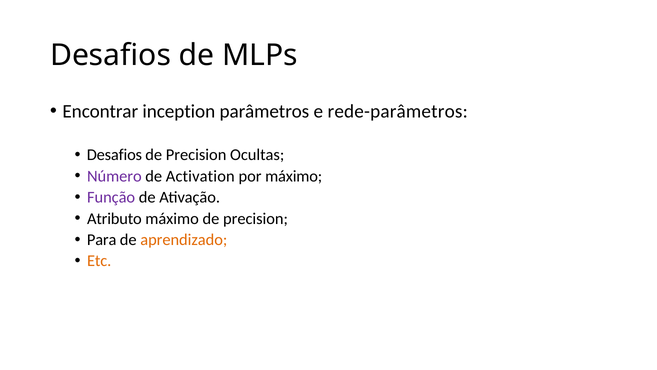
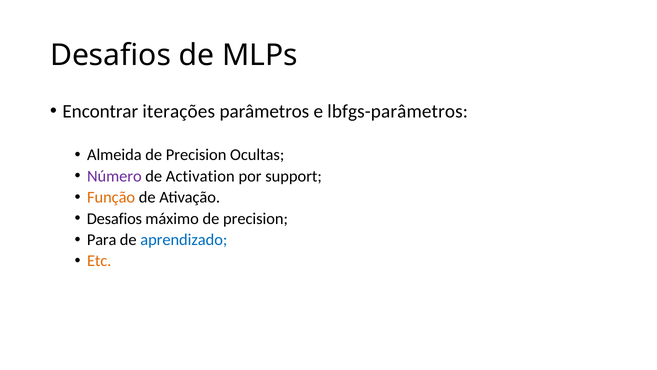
inception: inception -> iterações
rede-parâmetros: rede-parâmetros -> lbfgs-parâmetros
Desafios at (114, 155): Desafios -> Almeida
por máximo: máximo -> support
Função colour: purple -> orange
Atributo at (114, 218): Atributo -> Desafios
aprendizado colour: orange -> blue
